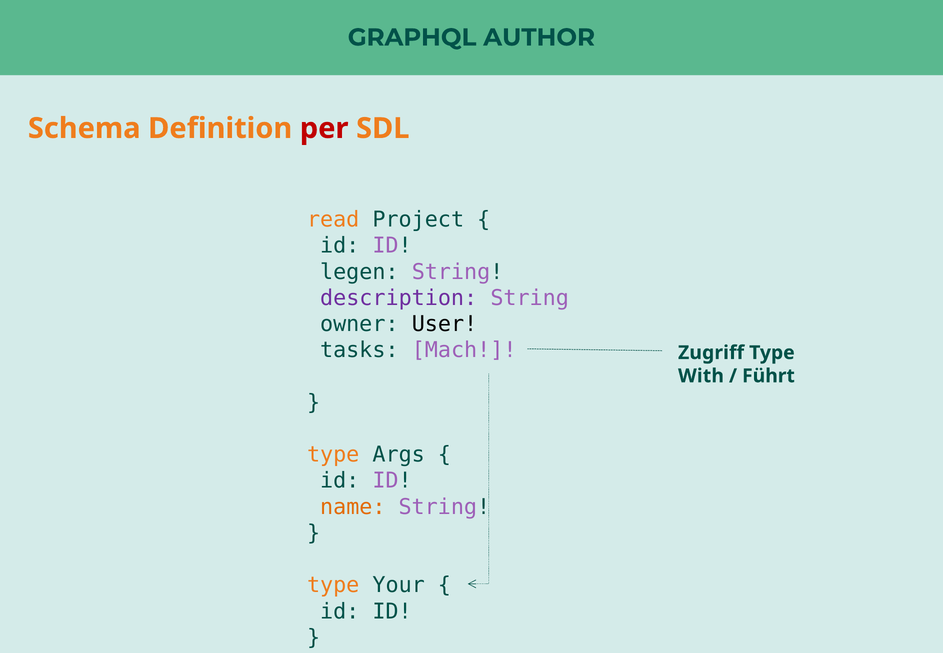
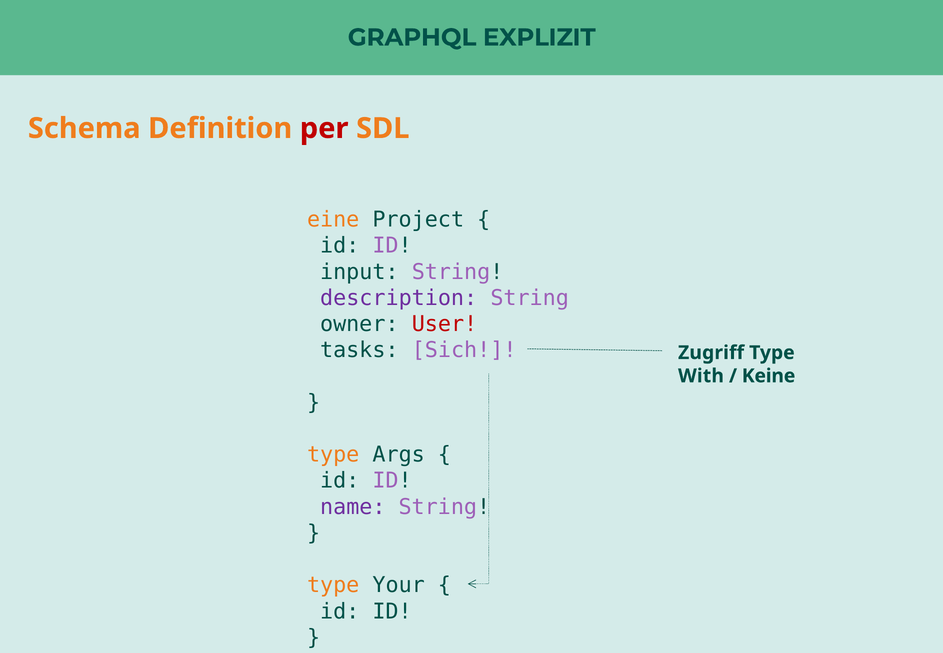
AUTHOR: AUTHOR -> EXPLIZIT
read: read -> eine
legen: legen -> input
User colour: black -> red
Mach: Mach -> Sich
Führt: Führt -> Keine
name colour: orange -> purple
